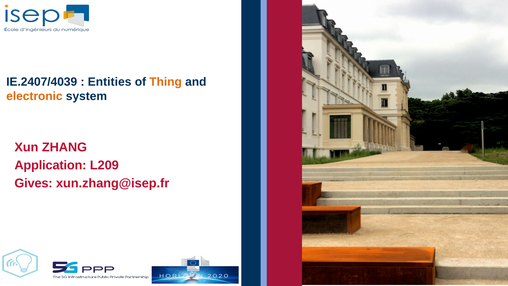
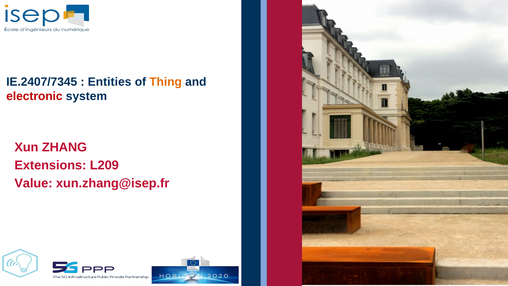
IE.2407/4039: IE.2407/4039 -> IE.2407/7345
electronic colour: orange -> red
Application: Application -> Extensions
Gives: Gives -> Value
